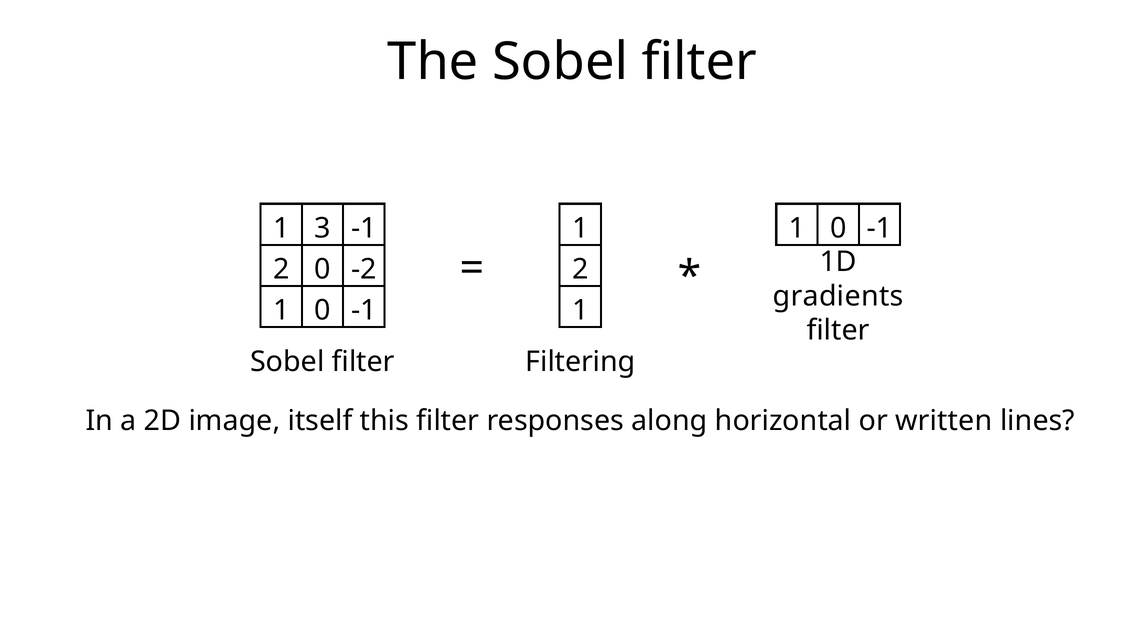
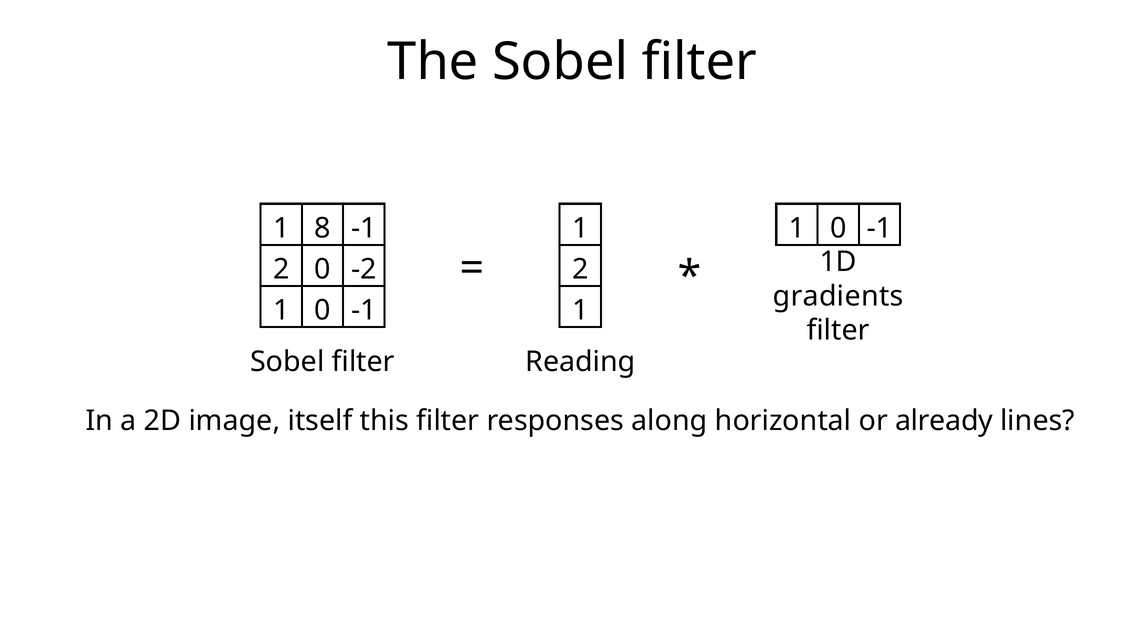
3: 3 -> 8
Filtering: Filtering -> Reading
written: written -> already
